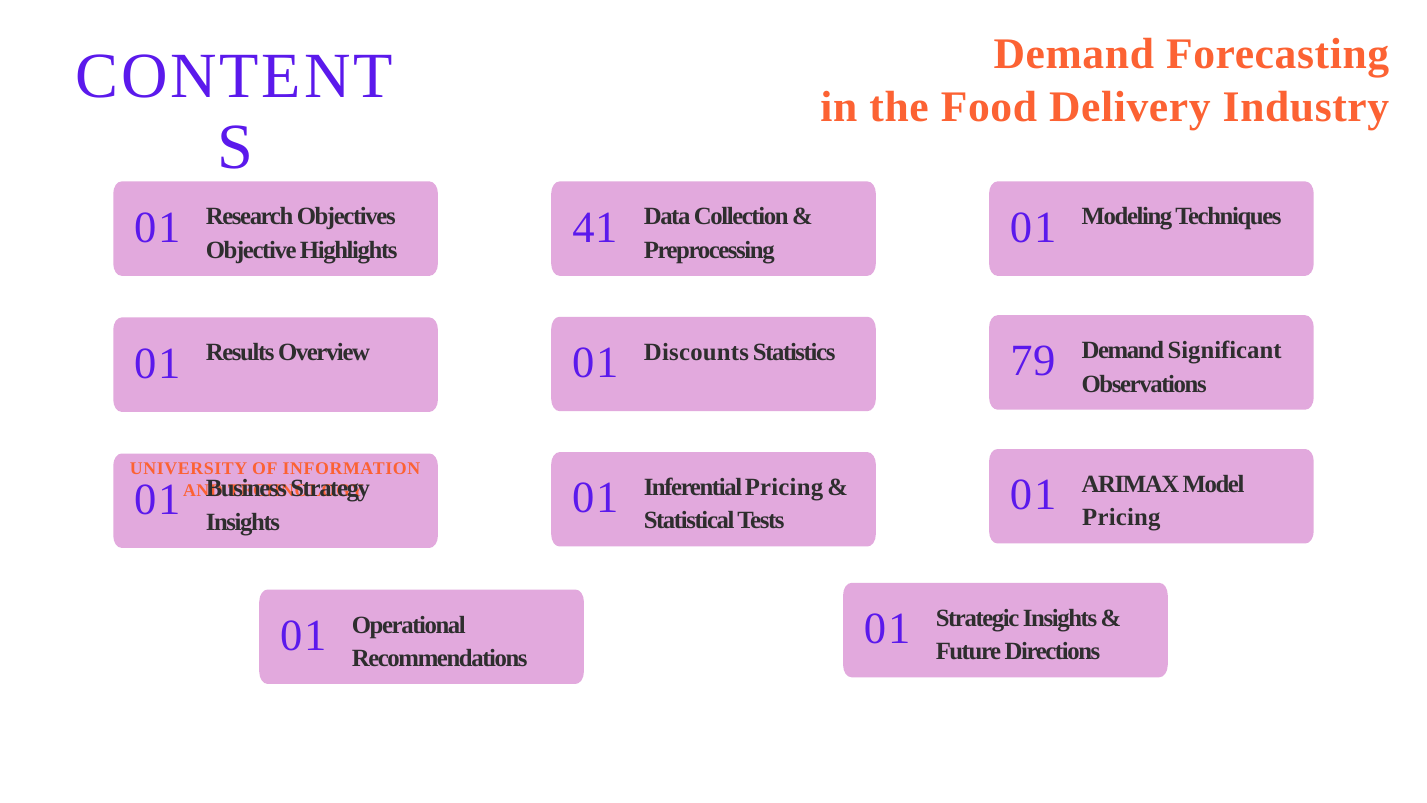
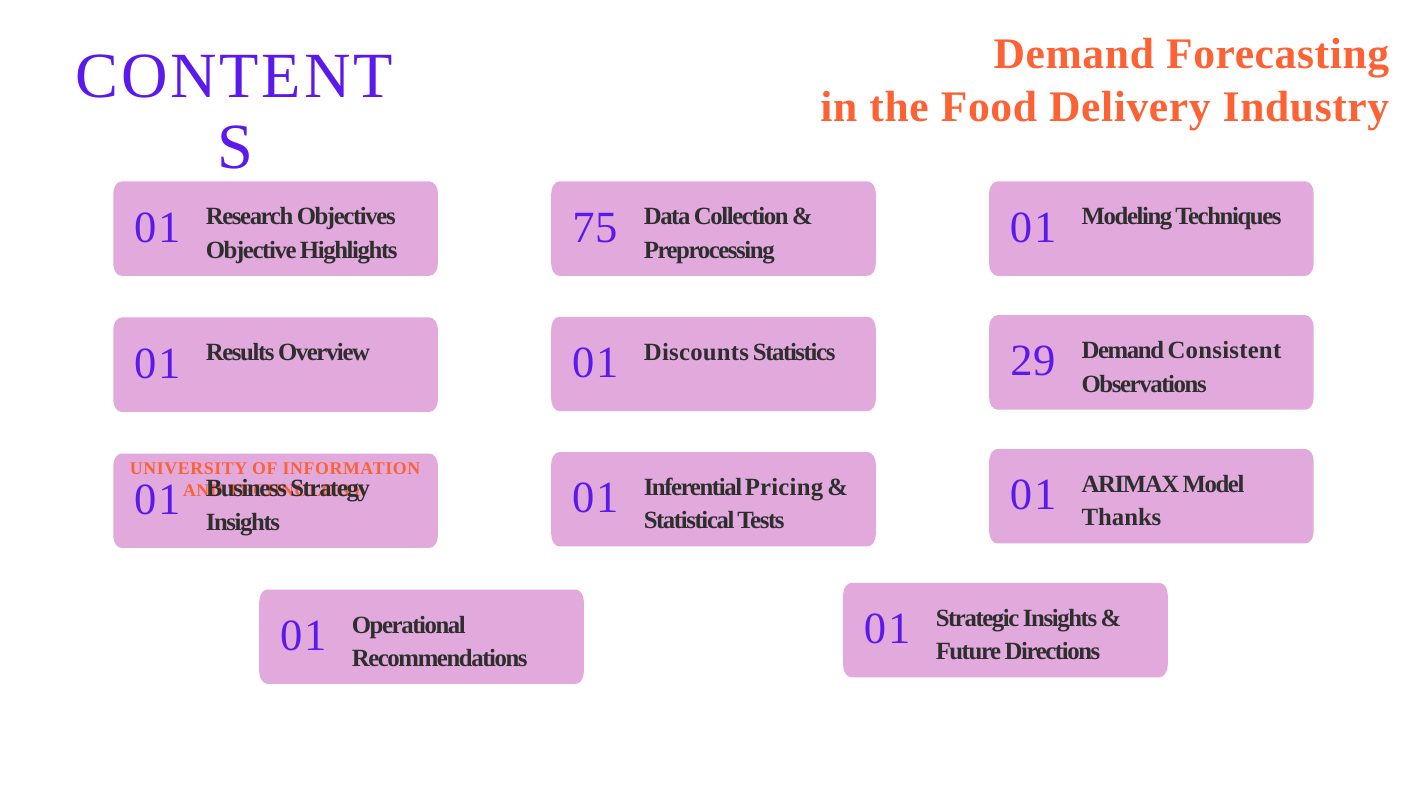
41: 41 -> 75
79: 79 -> 29
Significant: Significant -> Consistent
Pricing at (1121, 517): Pricing -> Thanks
